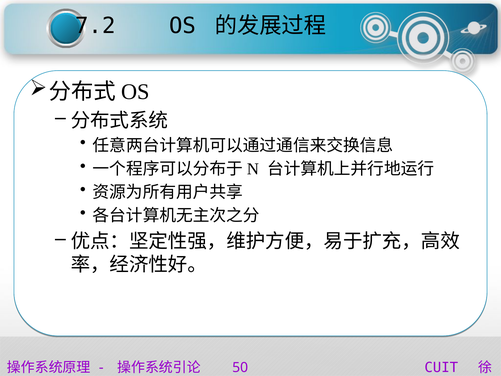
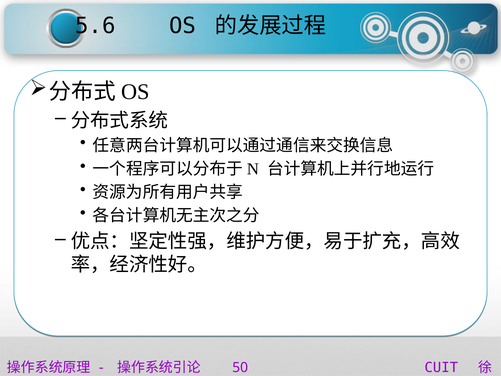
7.2: 7.2 -> 5.6
